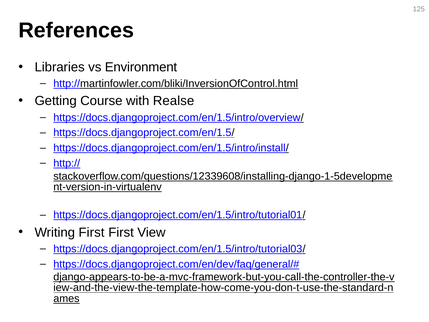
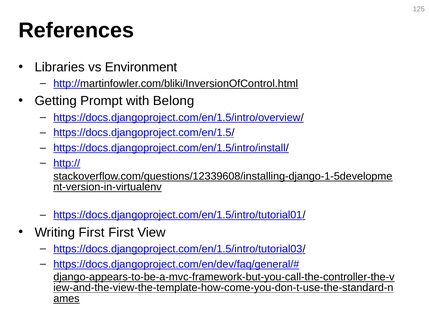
Course: Course -> Prompt
Realse: Realse -> Belong
